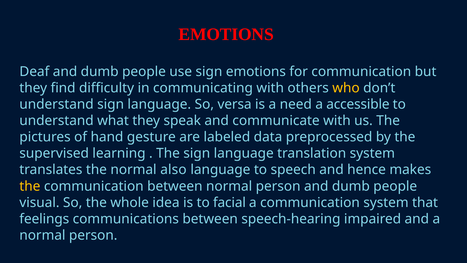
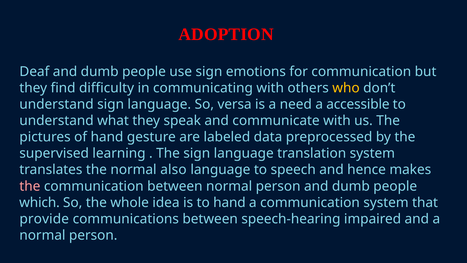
EMOTIONS at (226, 34): EMOTIONS -> ADOPTION
the at (30, 186) colour: yellow -> pink
visual: visual -> which
to facial: facial -> hand
feelings: feelings -> provide
